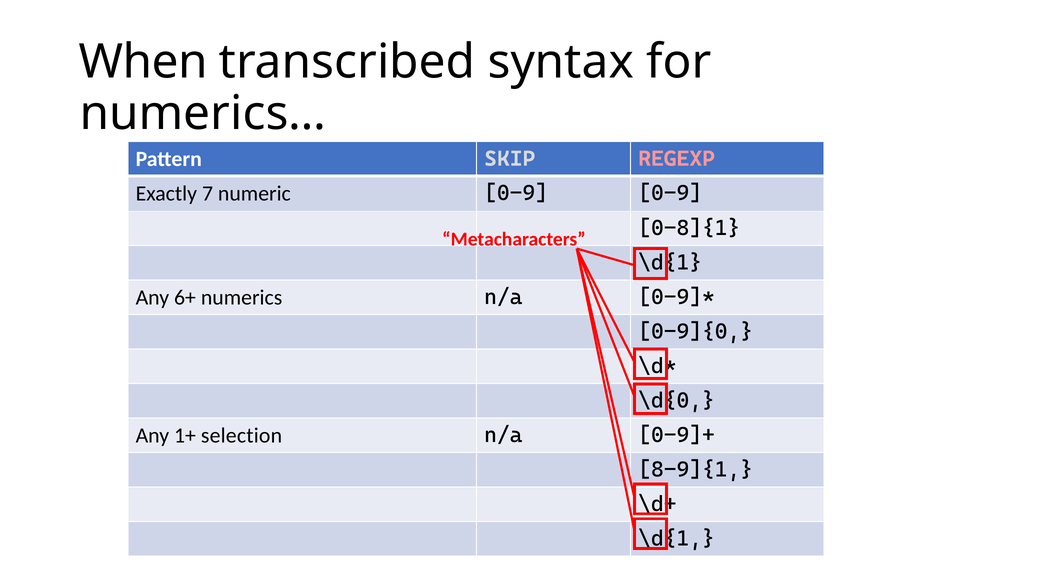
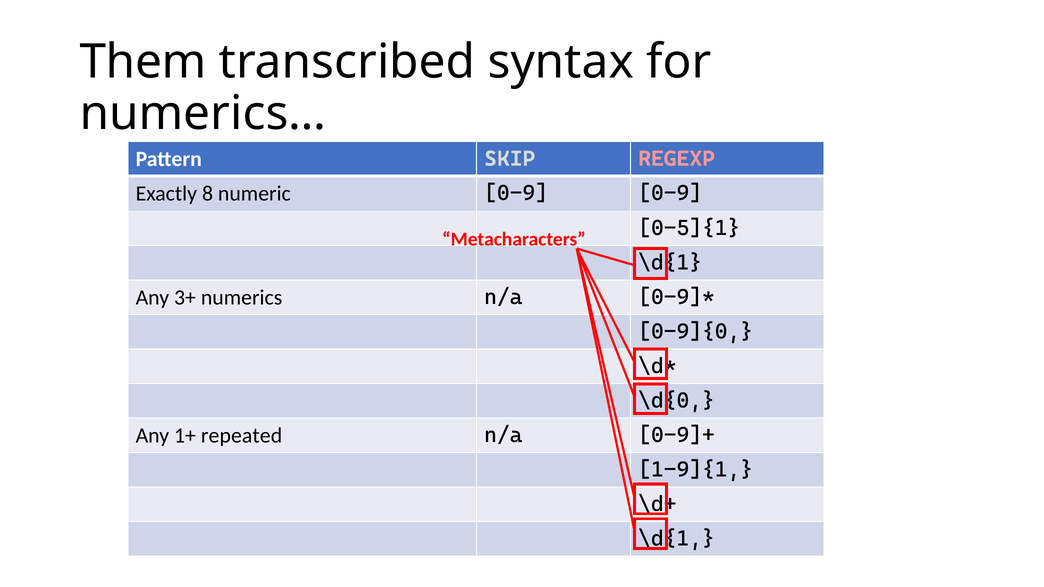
When: When -> Them
7: 7 -> 8
0-8]{1: 0-8]{1 -> 0-5]{1
6+: 6+ -> 3+
selection: selection -> repeated
8-9]{1: 8-9]{1 -> 1-9]{1
